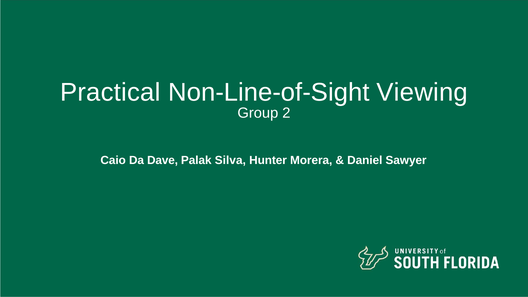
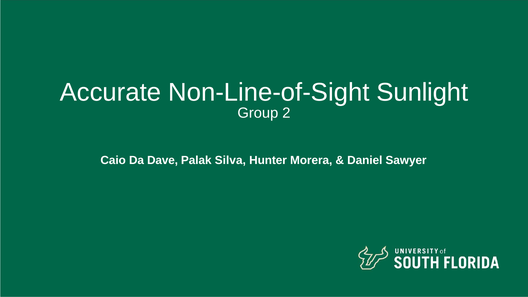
Practical: Practical -> Accurate
Viewing: Viewing -> Sunlight
